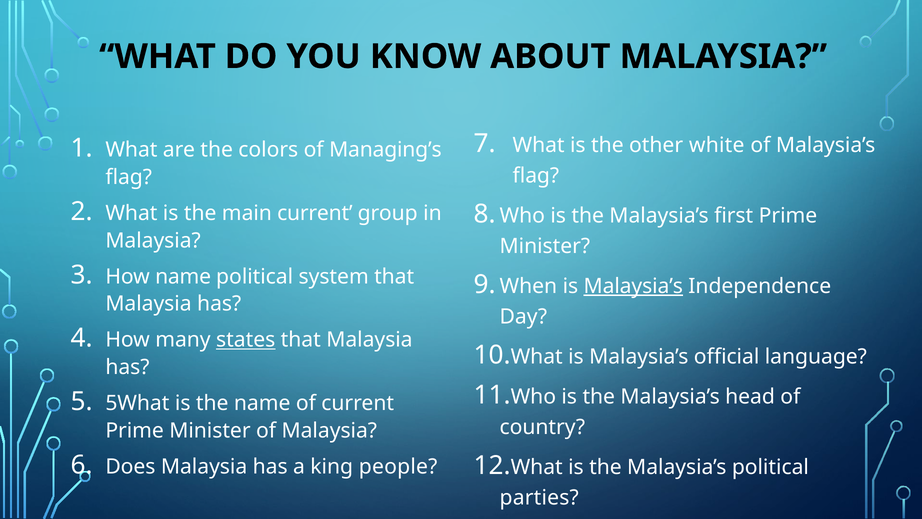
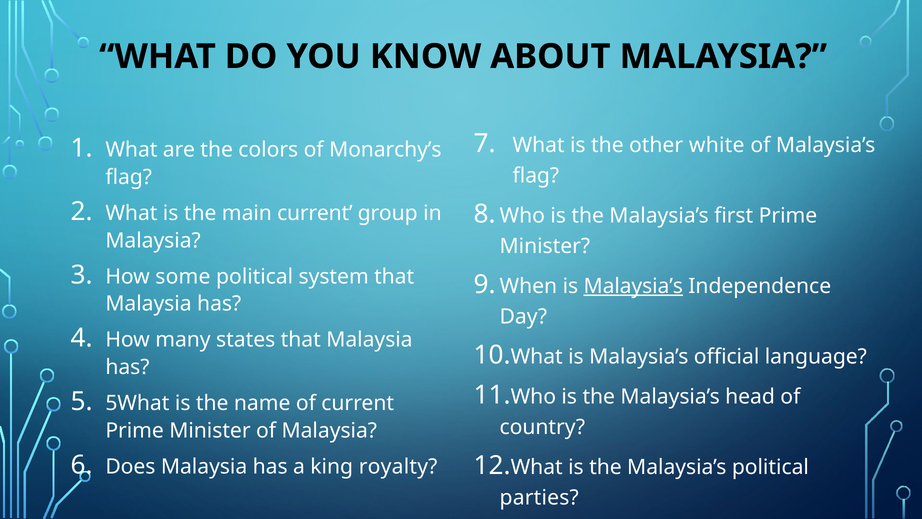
Managing’s: Managing’s -> Monarchy’s
How name: name -> some
states underline: present -> none
people: people -> royalty
